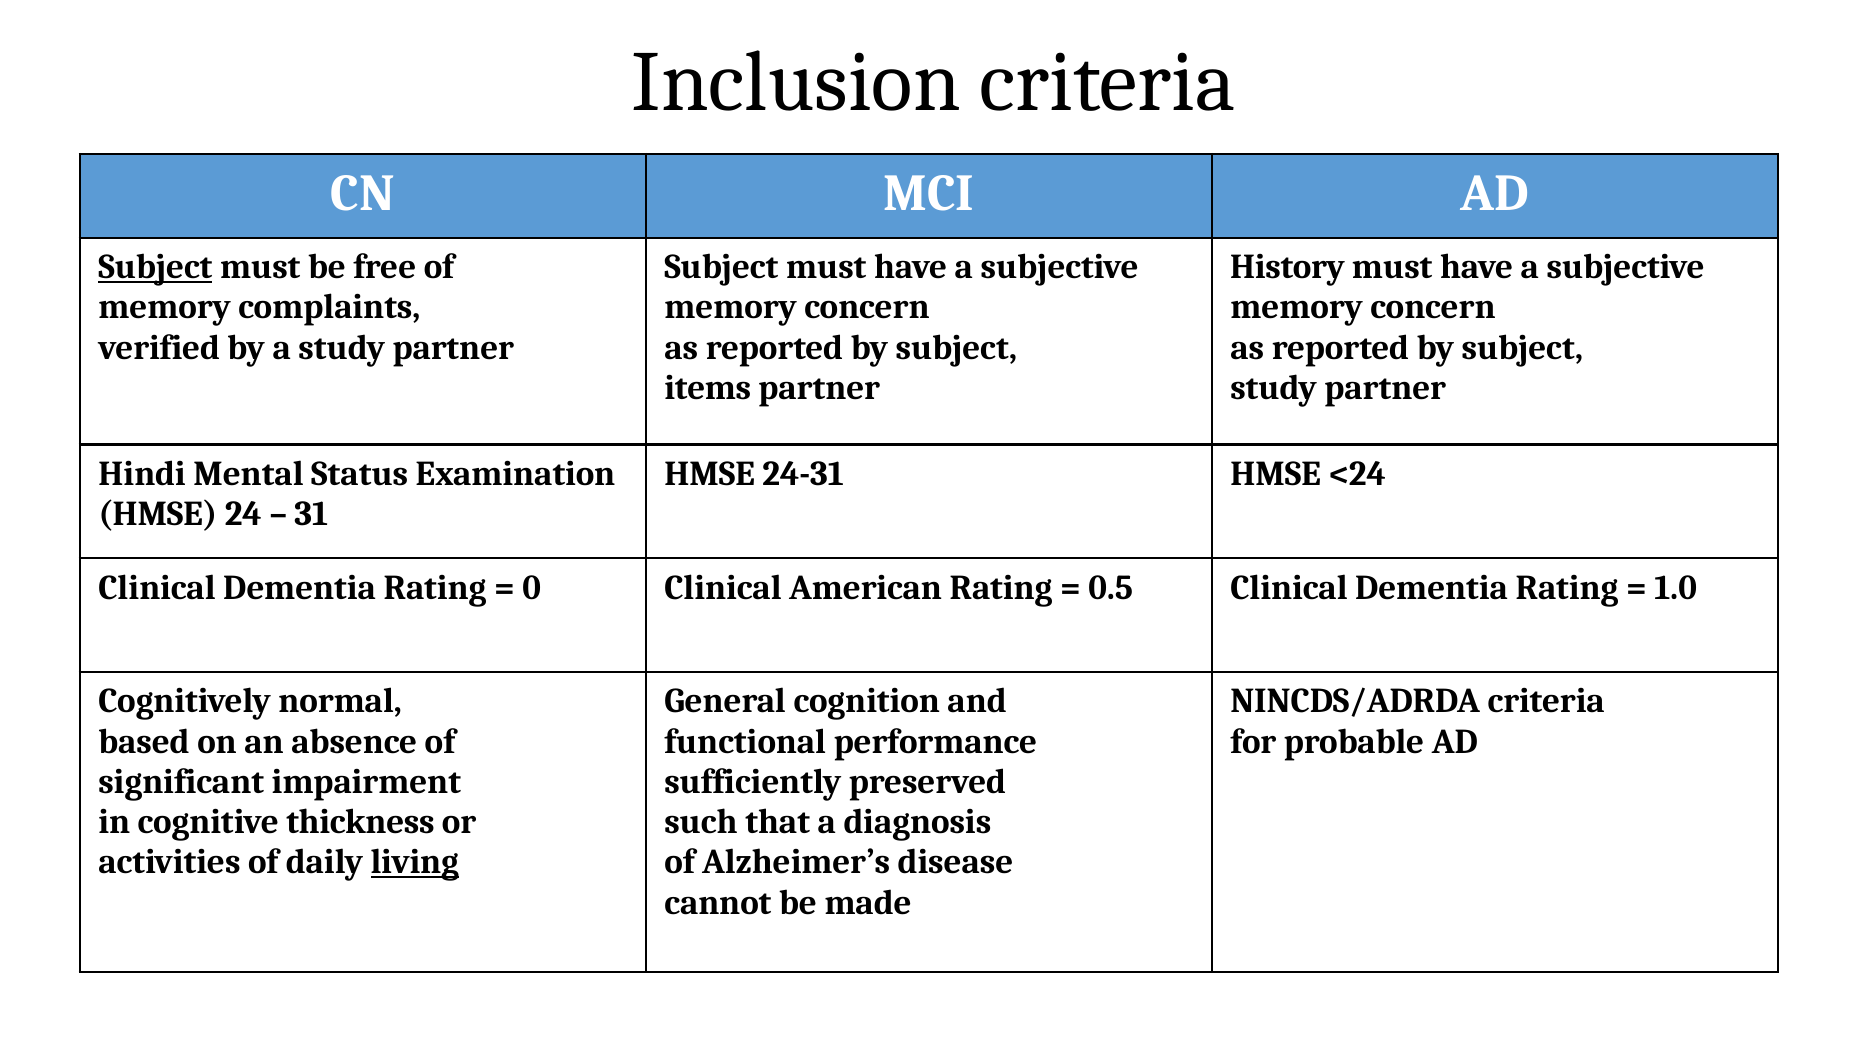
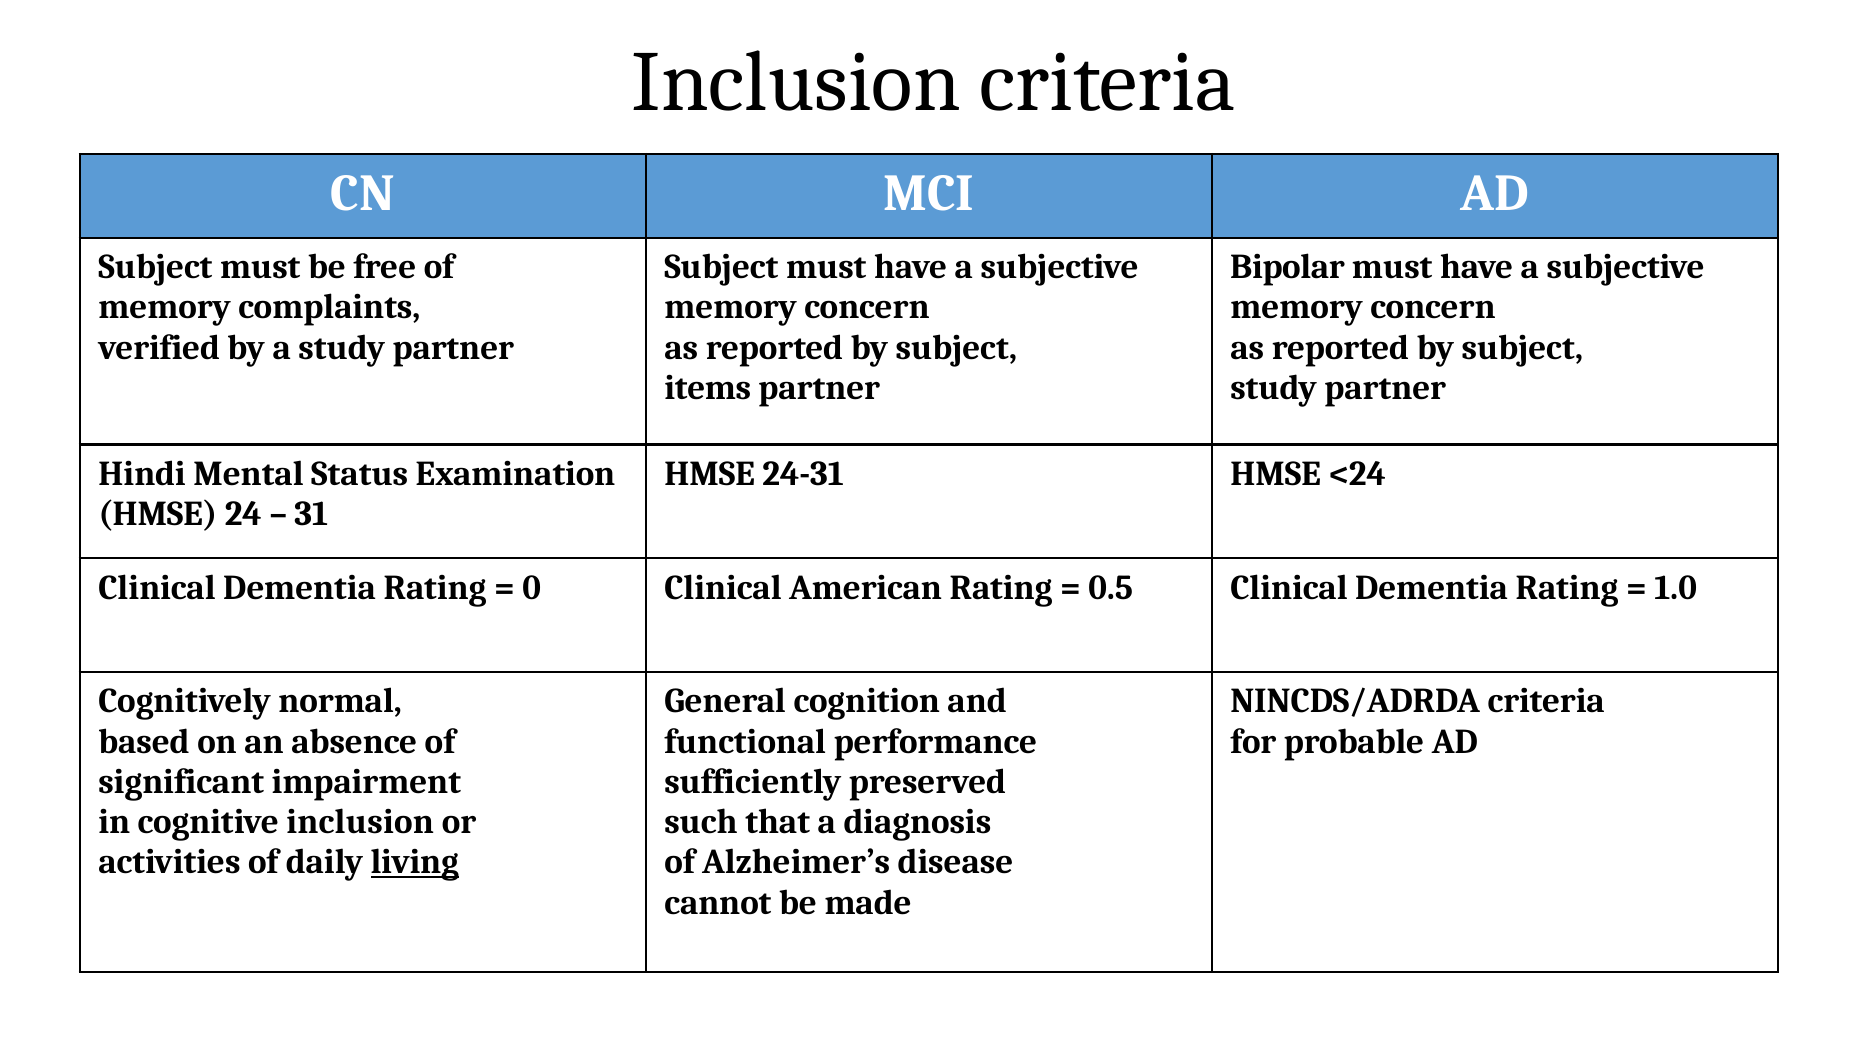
Subject at (155, 267) underline: present -> none
History: History -> Bipolar
cognitive thickness: thickness -> inclusion
